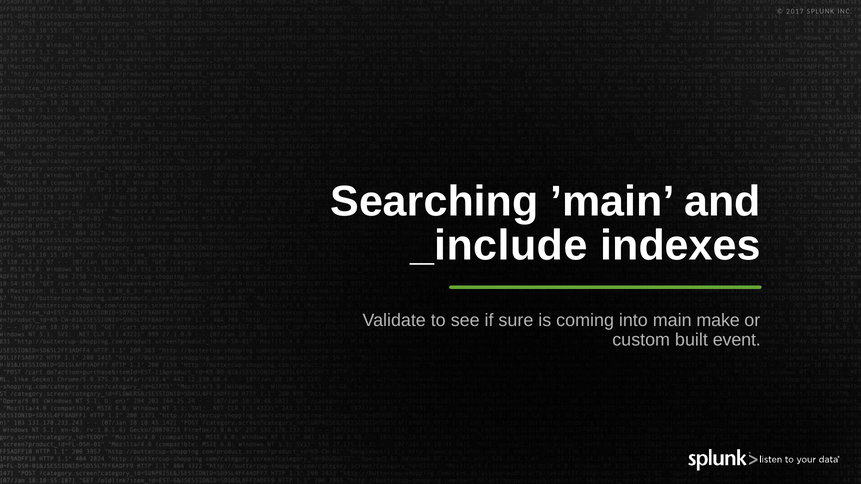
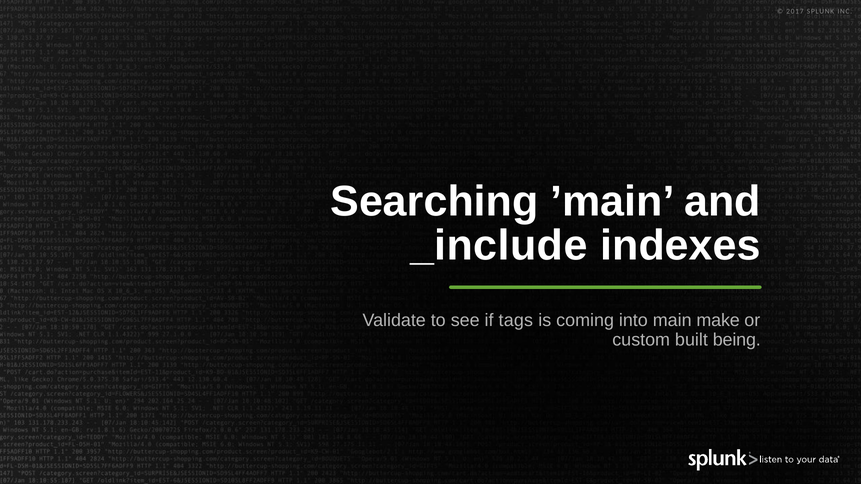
sure: sure -> tags
event: event -> being
